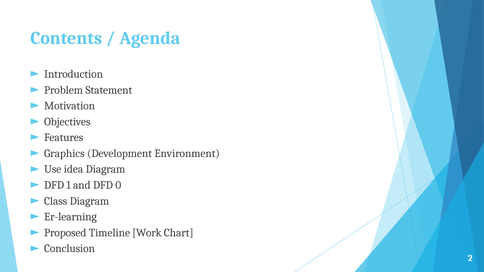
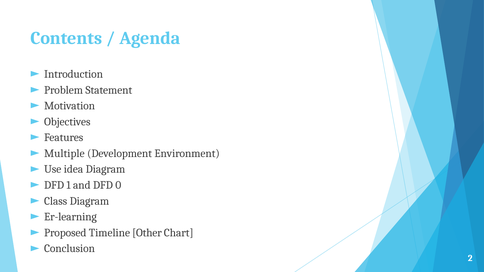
Graphics: Graphics -> Multiple
Work: Work -> Other
